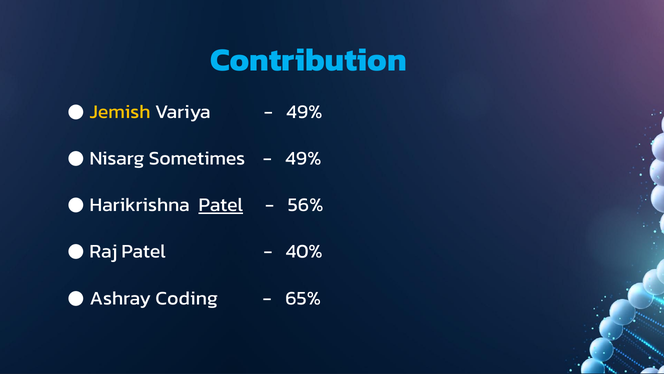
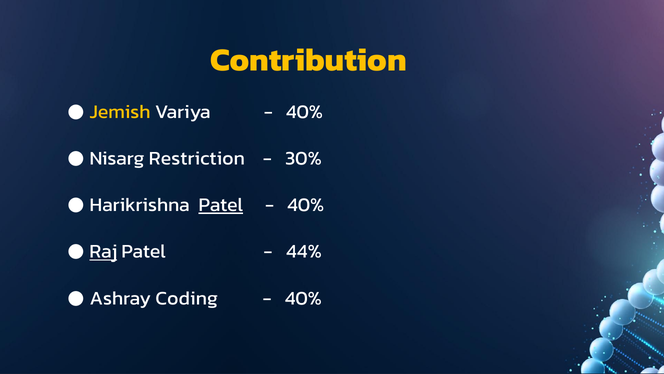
Contribution colour: light blue -> yellow
49% at (304, 112): 49% -> 40%
Sometimes: Sometimes -> Restriction
49% at (303, 158): 49% -> 30%
56% at (306, 205): 56% -> 40%
Raj underline: none -> present
40%: 40% -> 44%
65% at (303, 298): 65% -> 40%
